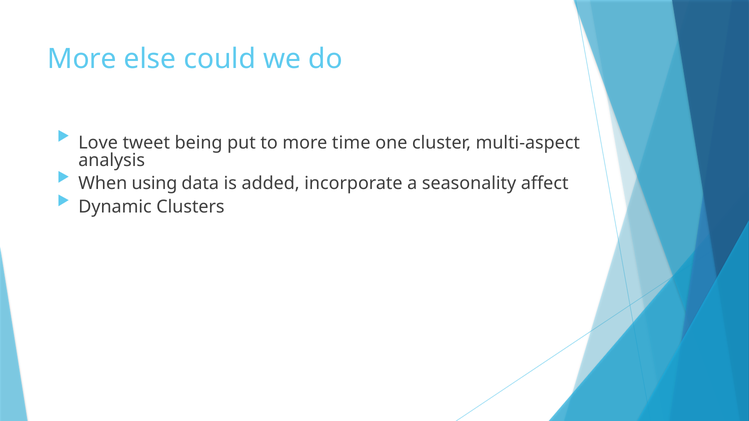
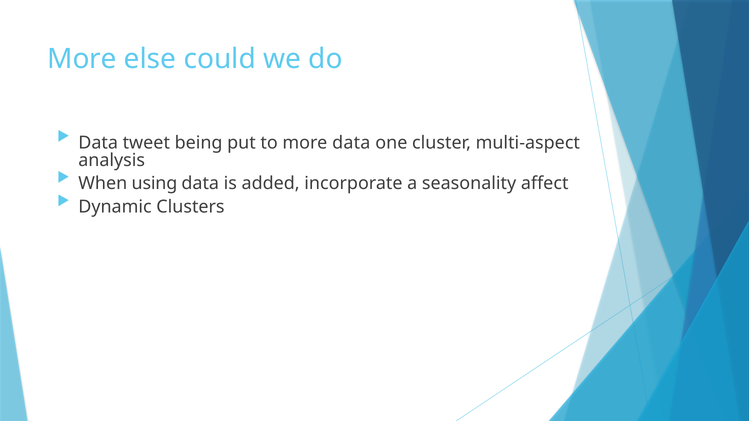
Love at (98, 143): Love -> Data
more time: time -> data
